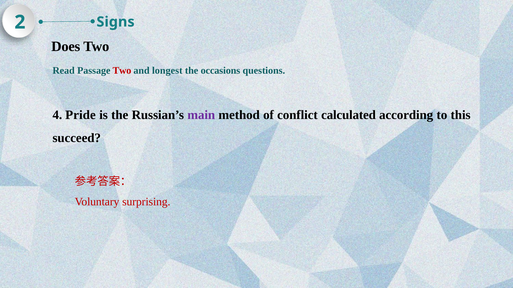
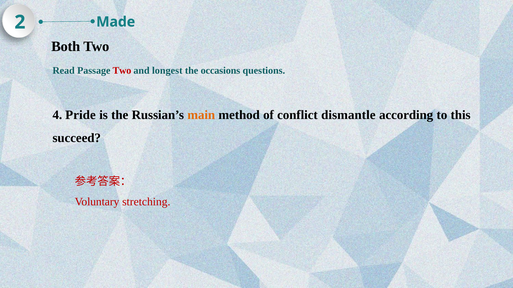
Signs: Signs -> Made
Does: Does -> Both
main colour: purple -> orange
calculated: calculated -> dismantle
surprising: surprising -> stretching
